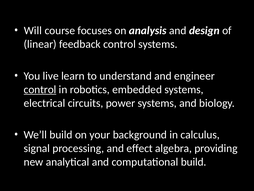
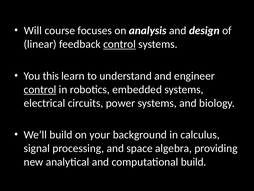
control at (120, 44) underline: none -> present
live: live -> this
effect: effect -> space
